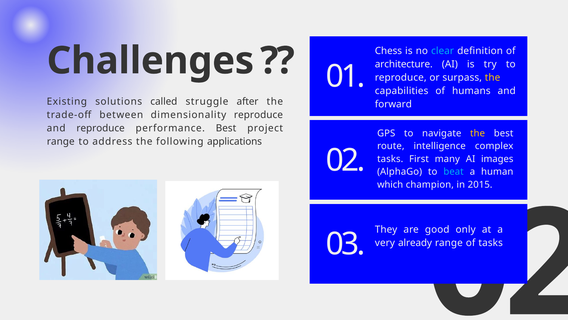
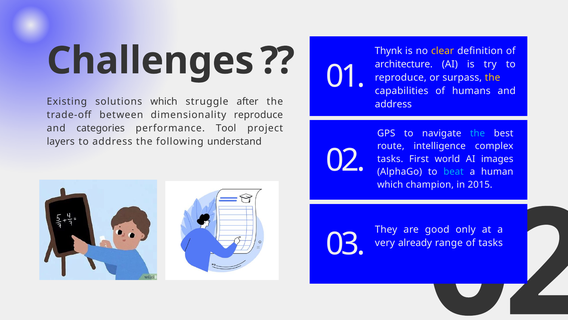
Chess: Chess -> Thynk
clear colour: light blue -> yellow
solutions called: called -> which
forward at (393, 104): forward -> address
and reproduce: reproduce -> categories
performance Best: Best -> Tool
the at (478, 133) colour: yellow -> light blue
range at (61, 141): range -> layers
applications: applications -> understand
many: many -> world
